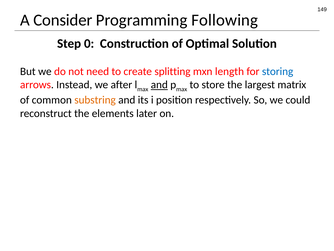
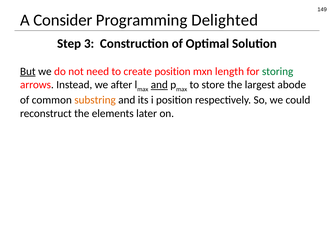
Following: Following -> Delighted
0: 0 -> 3
But underline: none -> present
create splitting: splitting -> position
storing colour: blue -> green
matrix: matrix -> abode
